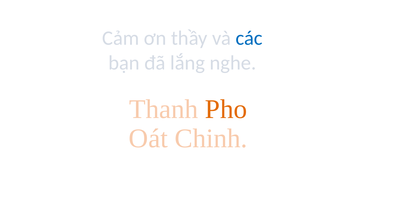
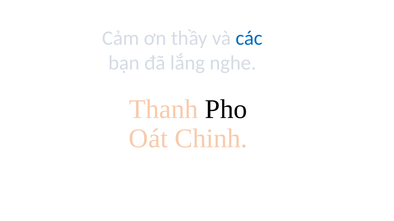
Pho colour: orange -> black
